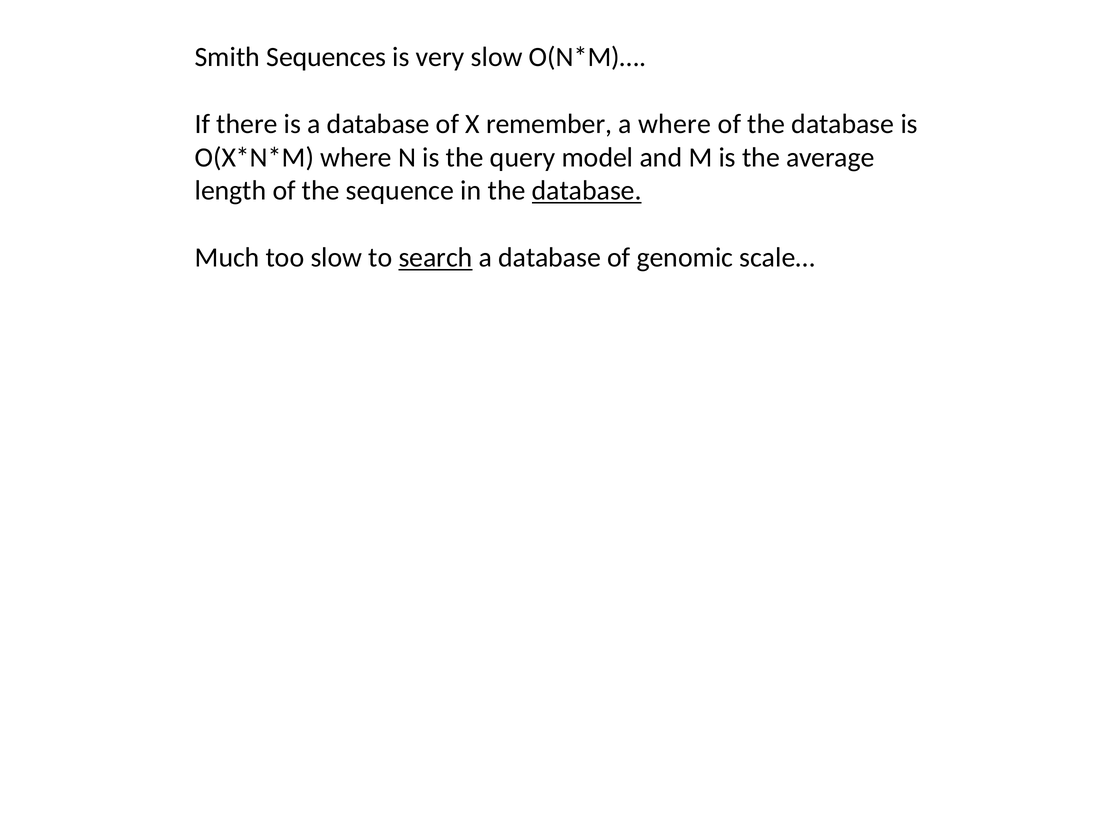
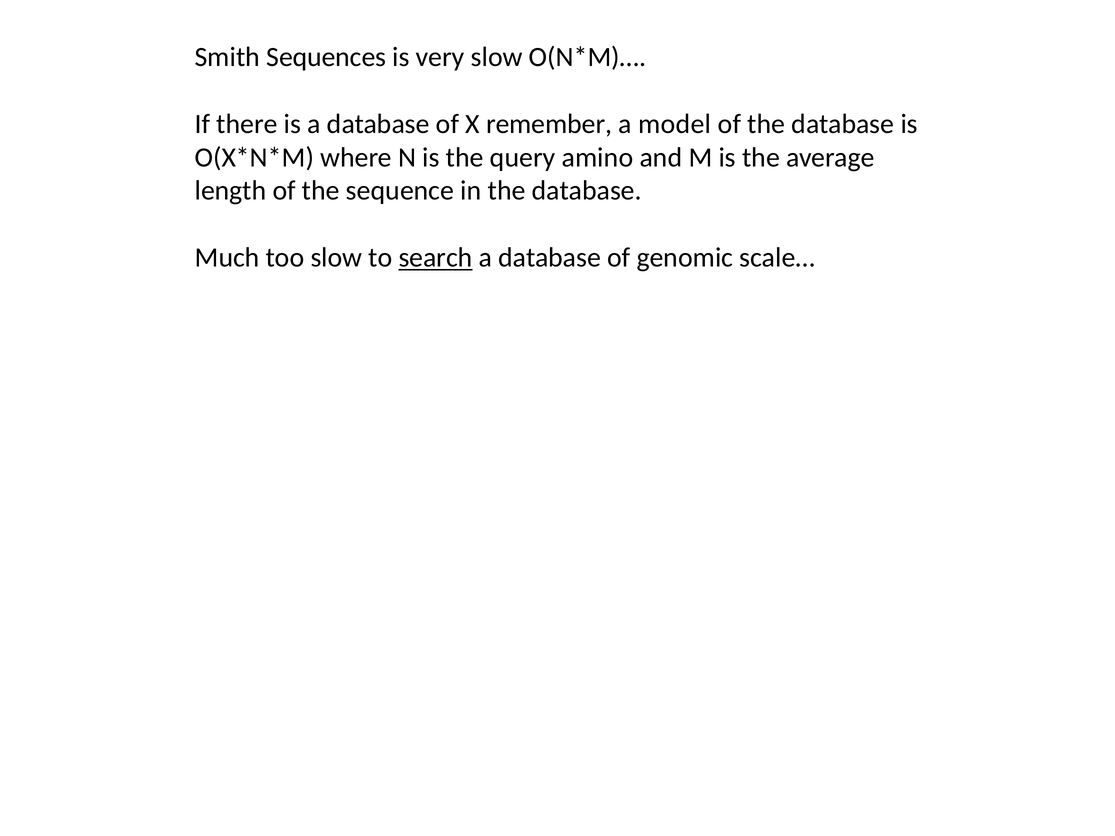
a where: where -> model
model: model -> amino
database at (587, 191) underline: present -> none
